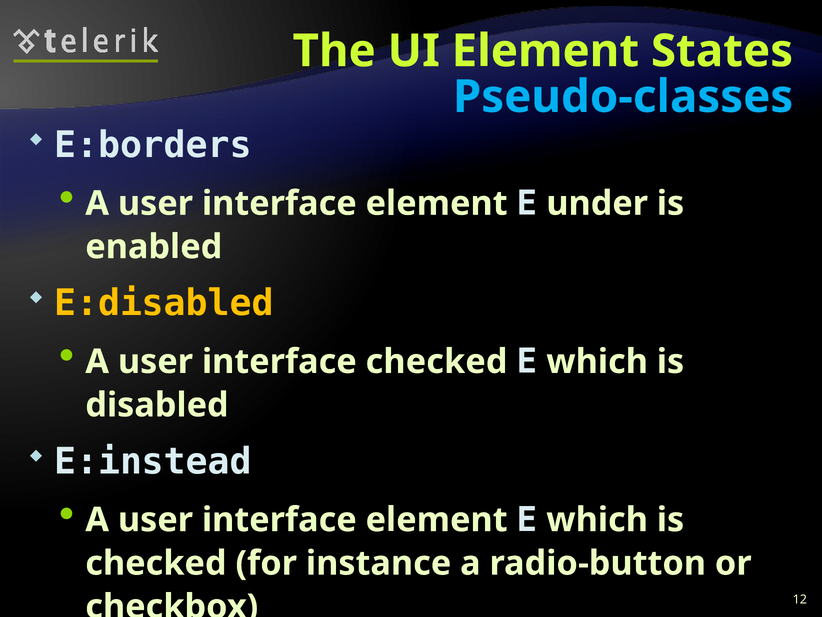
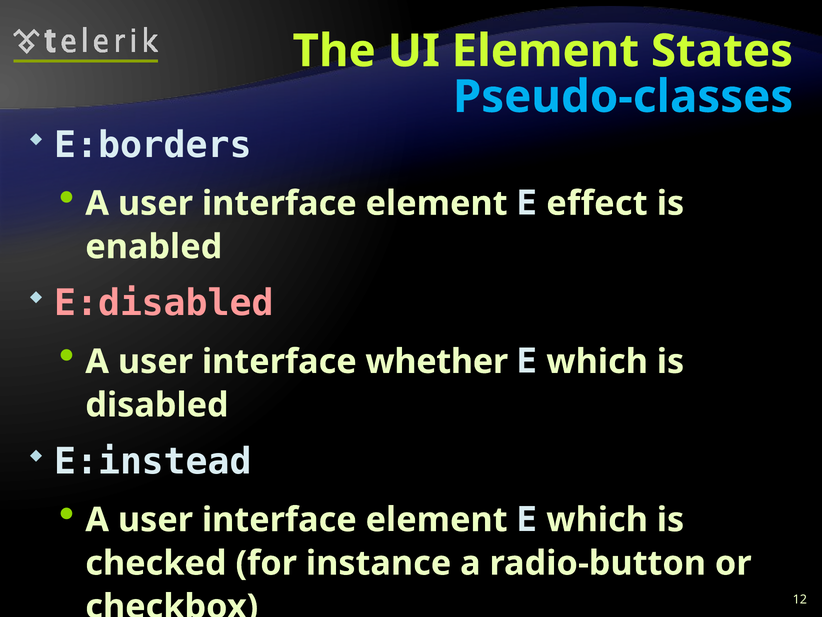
under: under -> effect
E:disabled colour: yellow -> pink
interface checked: checked -> whether
